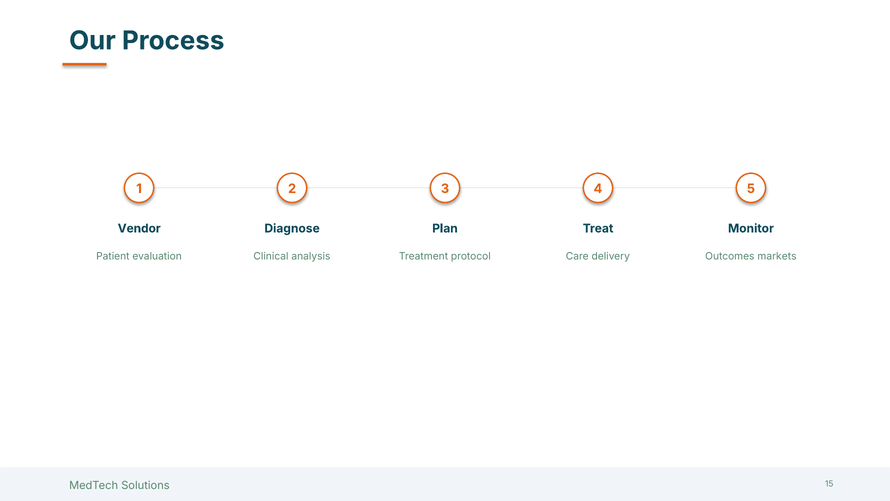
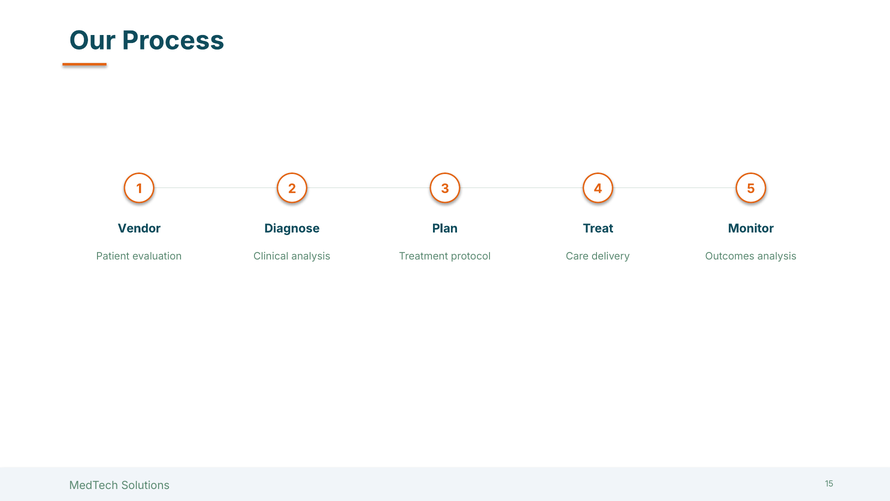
Outcomes markets: markets -> analysis
